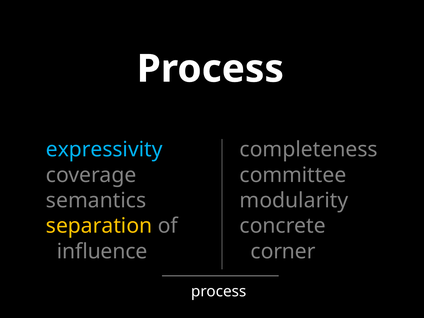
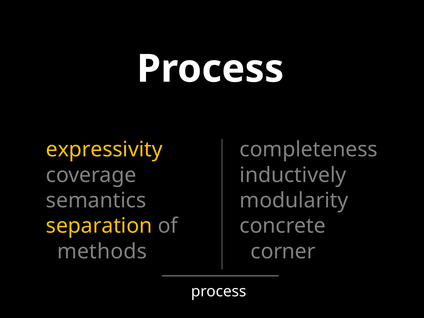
expressivity colour: light blue -> yellow
committee: committee -> inductively
influence: influence -> methods
